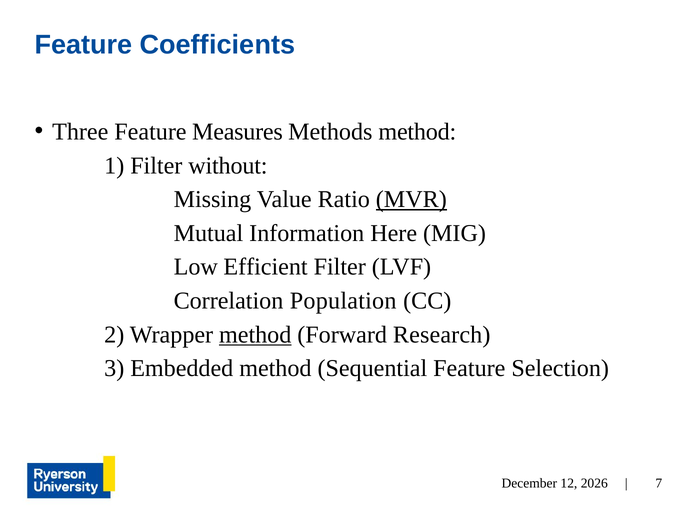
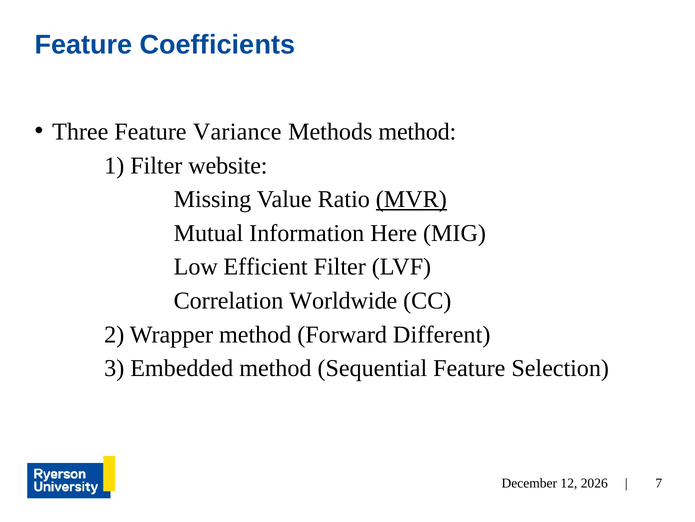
Measures: Measures -> Variance
without: without -> website
Population: Population -> Worldwide
method at (255, 334) underline: present -> none
Research: Research -> Different
